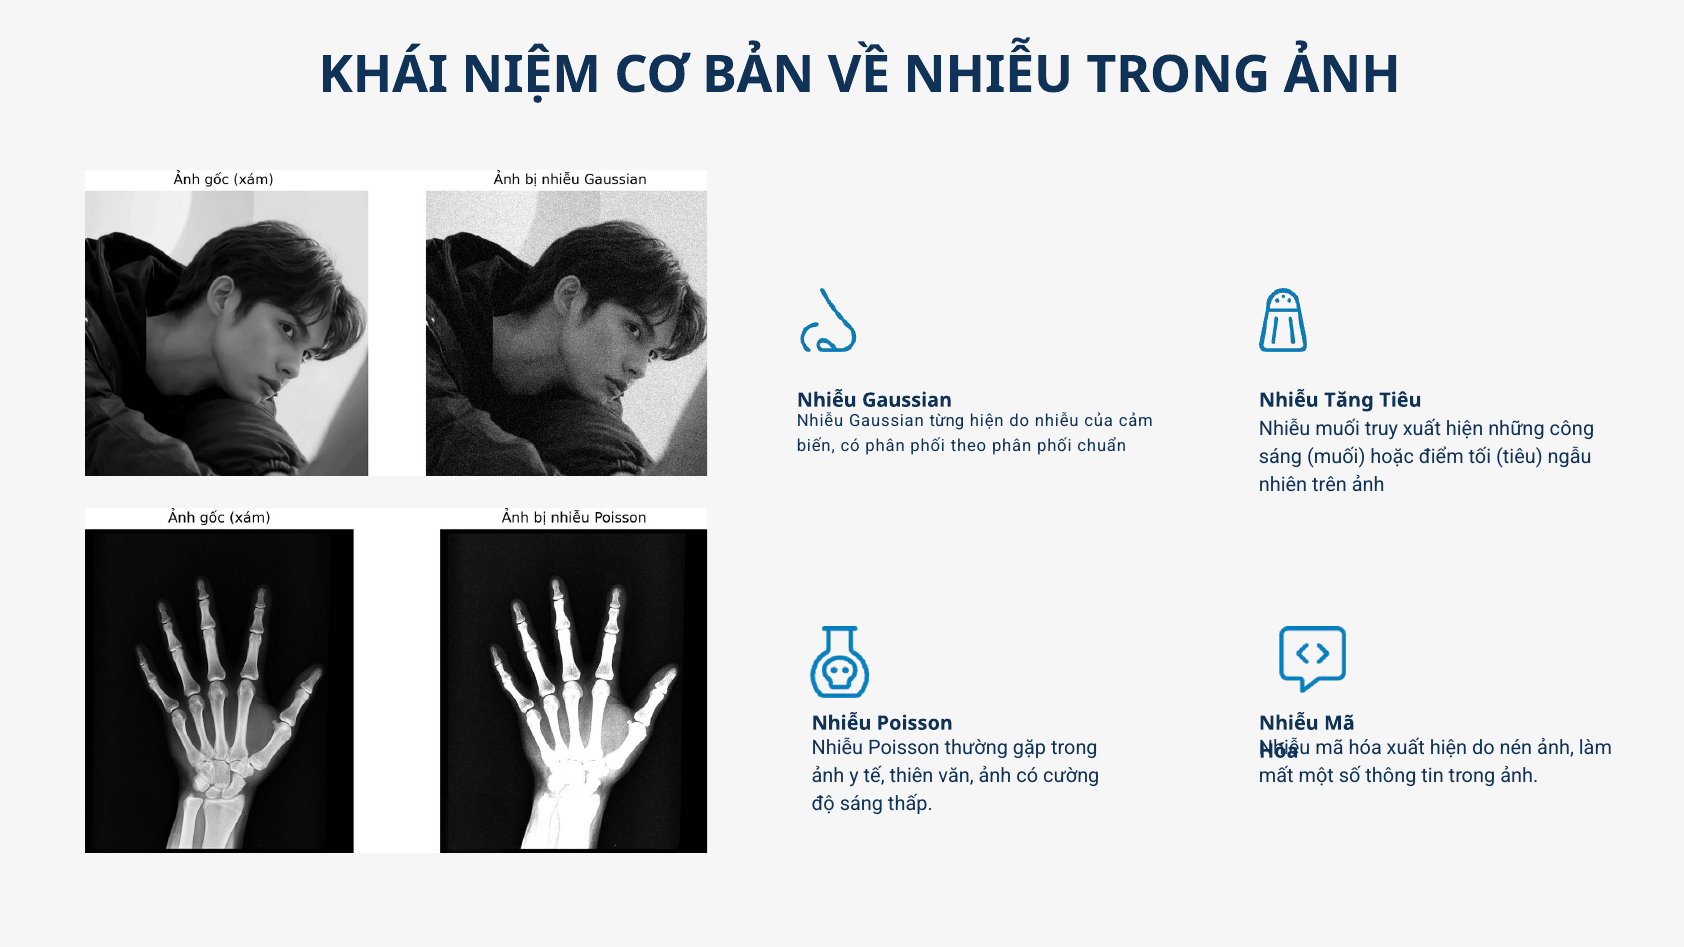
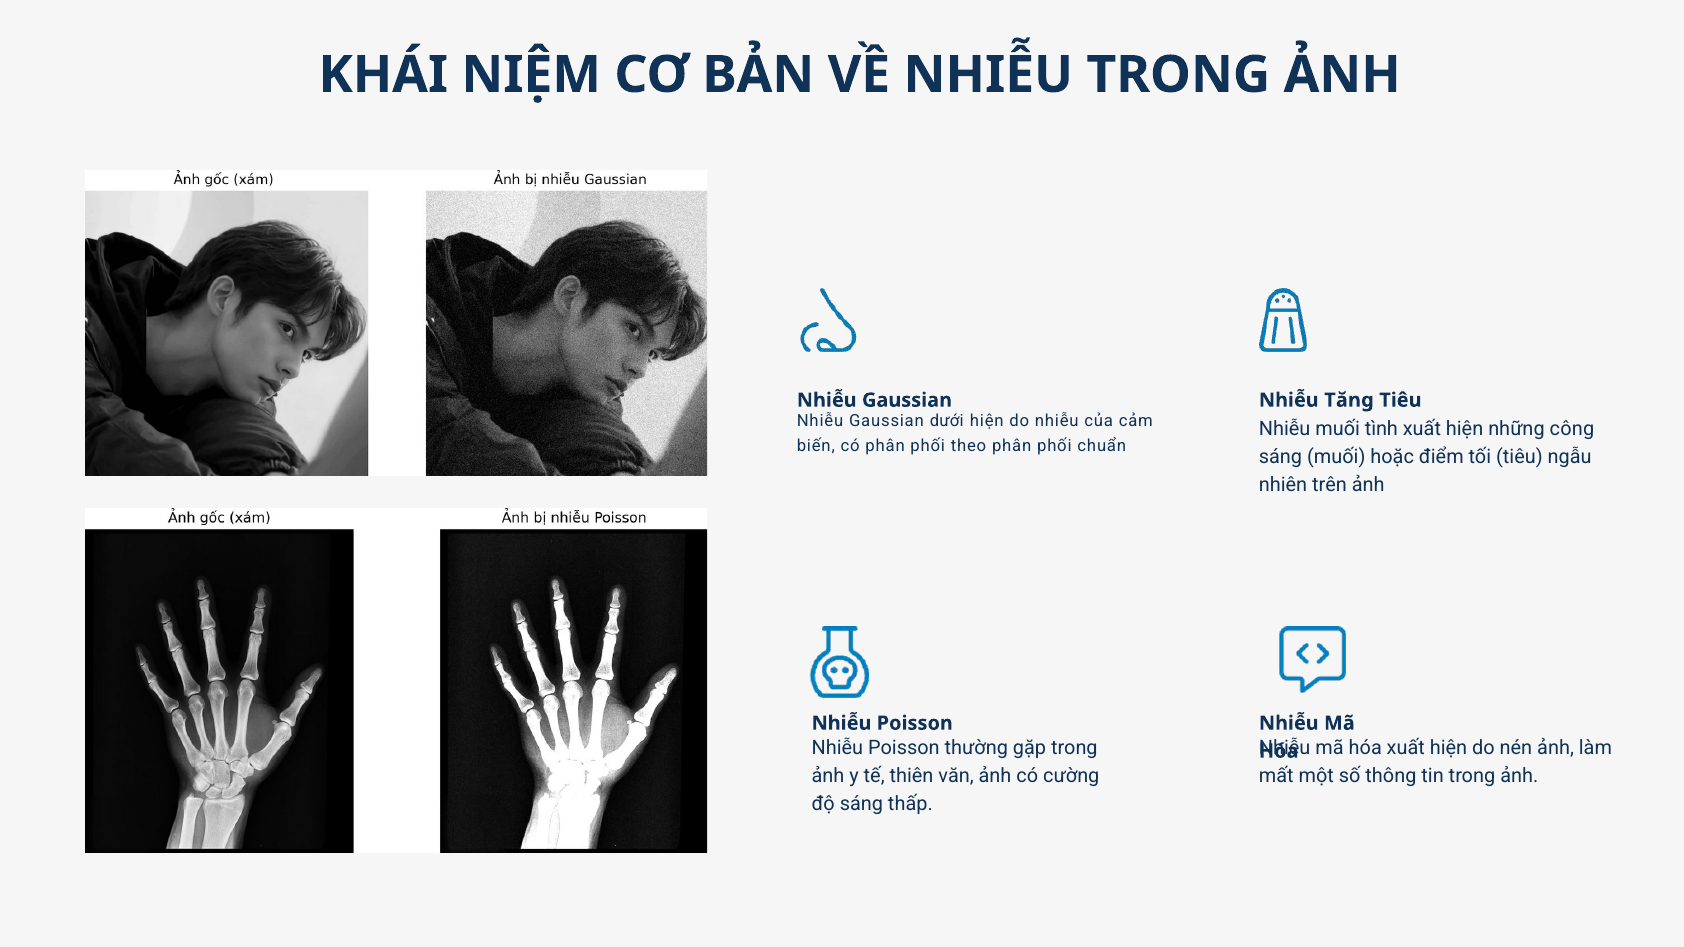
từng: từng -> dưới
truy: truy -> tình
